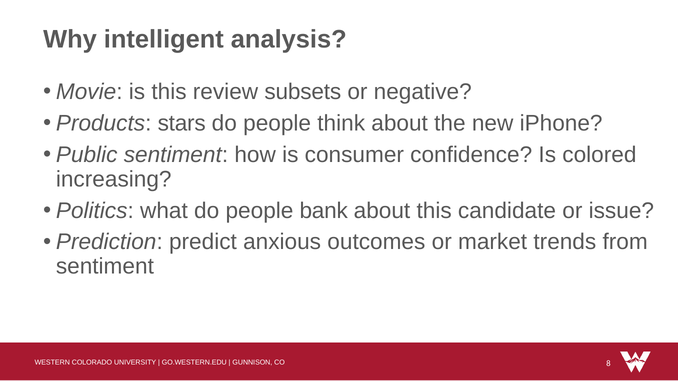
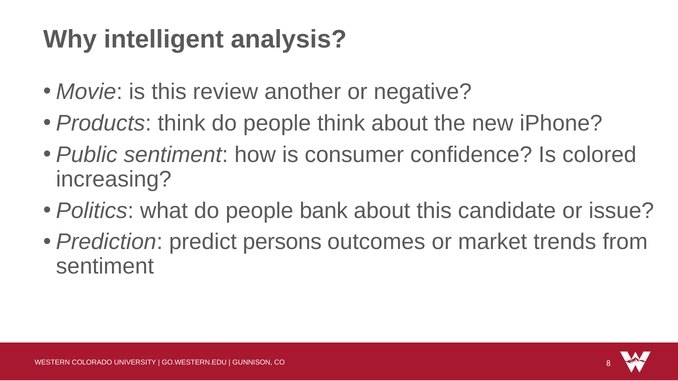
subsets: subsets -> another
Products stars: stars -> think
anxious: anxious -> persons
